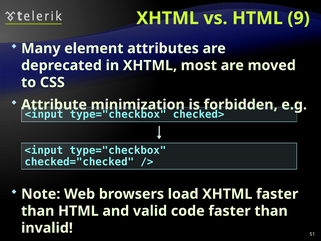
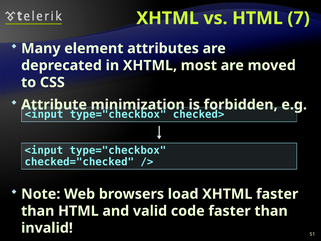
9: 9 -> 7
